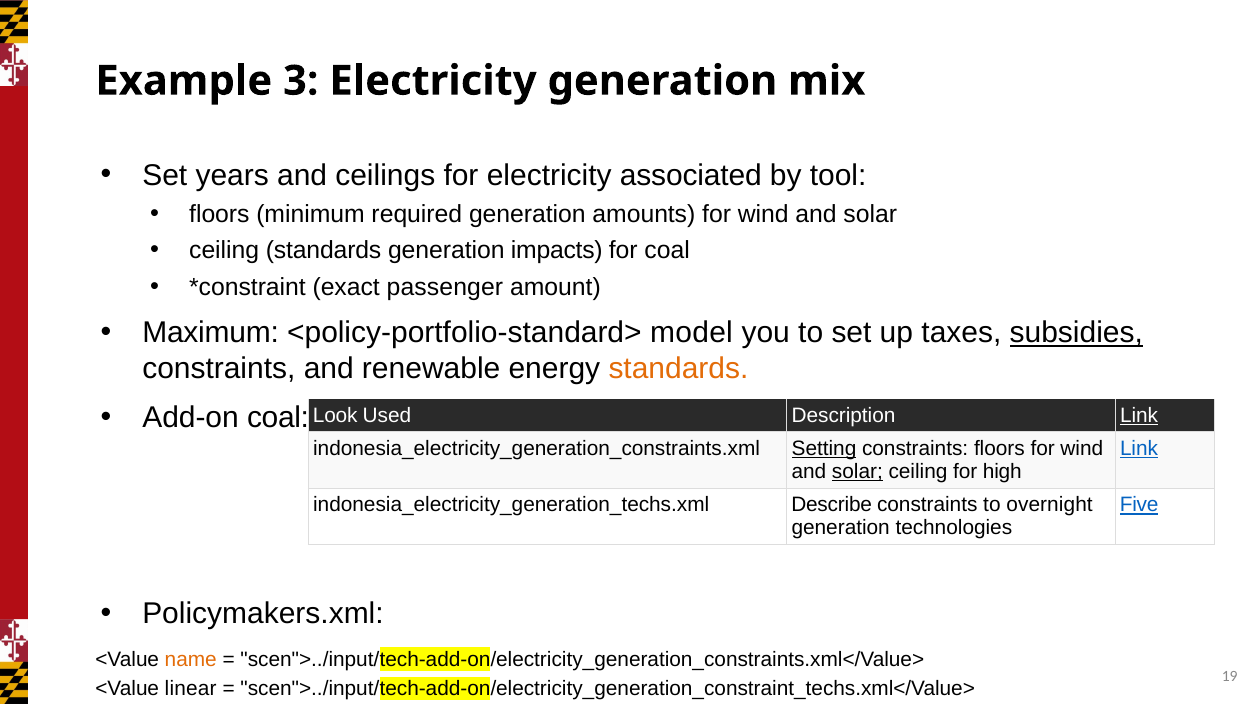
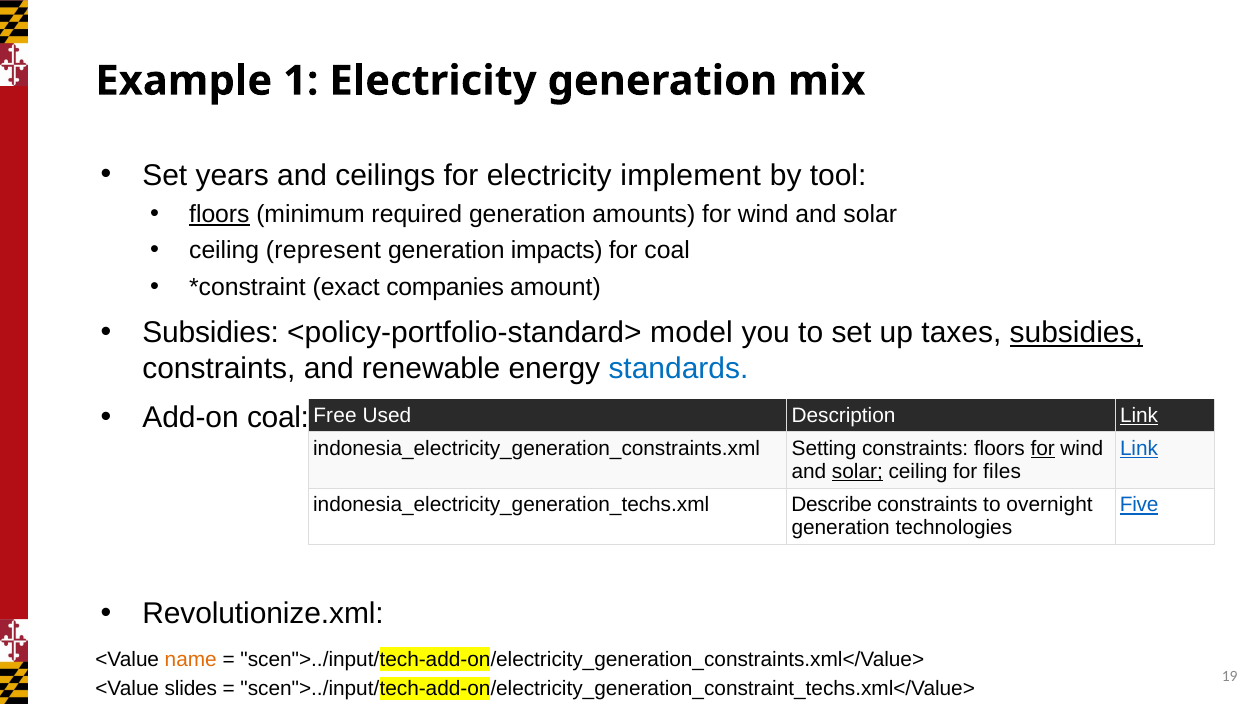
3: 3 -> 1
associated: associated -> implement
floors at (219, 214) underline: none -> present
ceiling standards: standards -> represent
passenger: passenger -> companies
Maximum at (211, 333): Maximum -> Subsidies
standards at (678, 369) colour: orange -> blue
Look: Look -> Free
Setting underline: present -> none
for at (1043, 448) underline: none -> present
high: high -> files
Policymakers.xml: Policymakers.xml -> Revolutionize.xml
linear: linear -> slides
